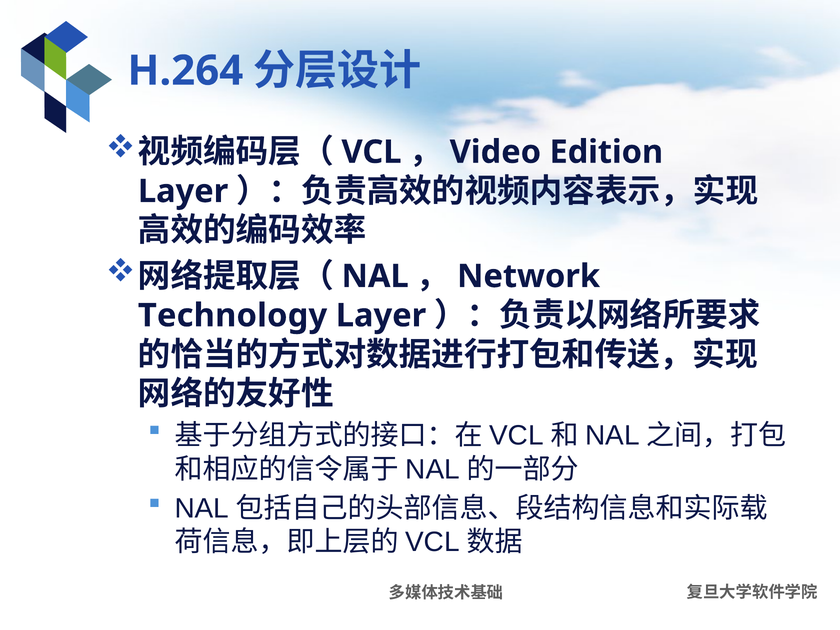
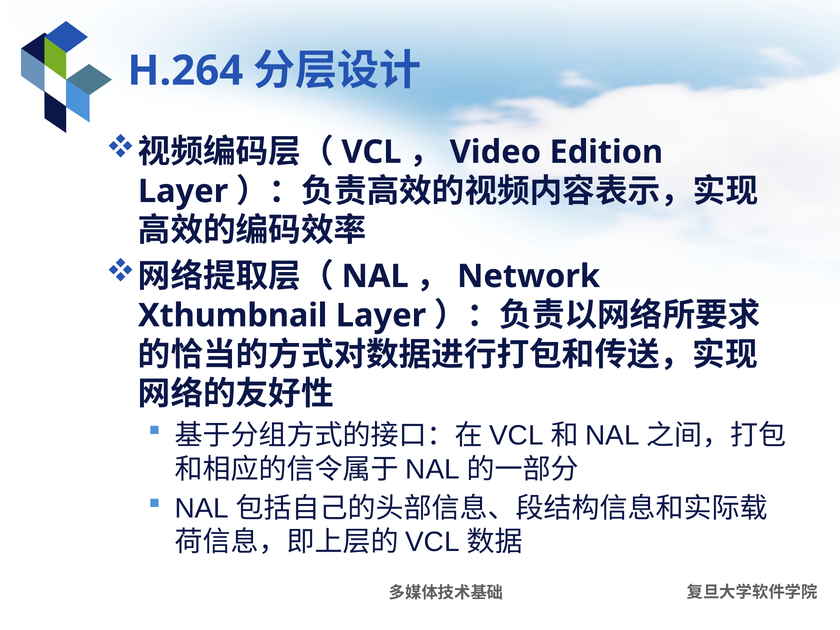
Technology: Technology -> Xthumbnail
